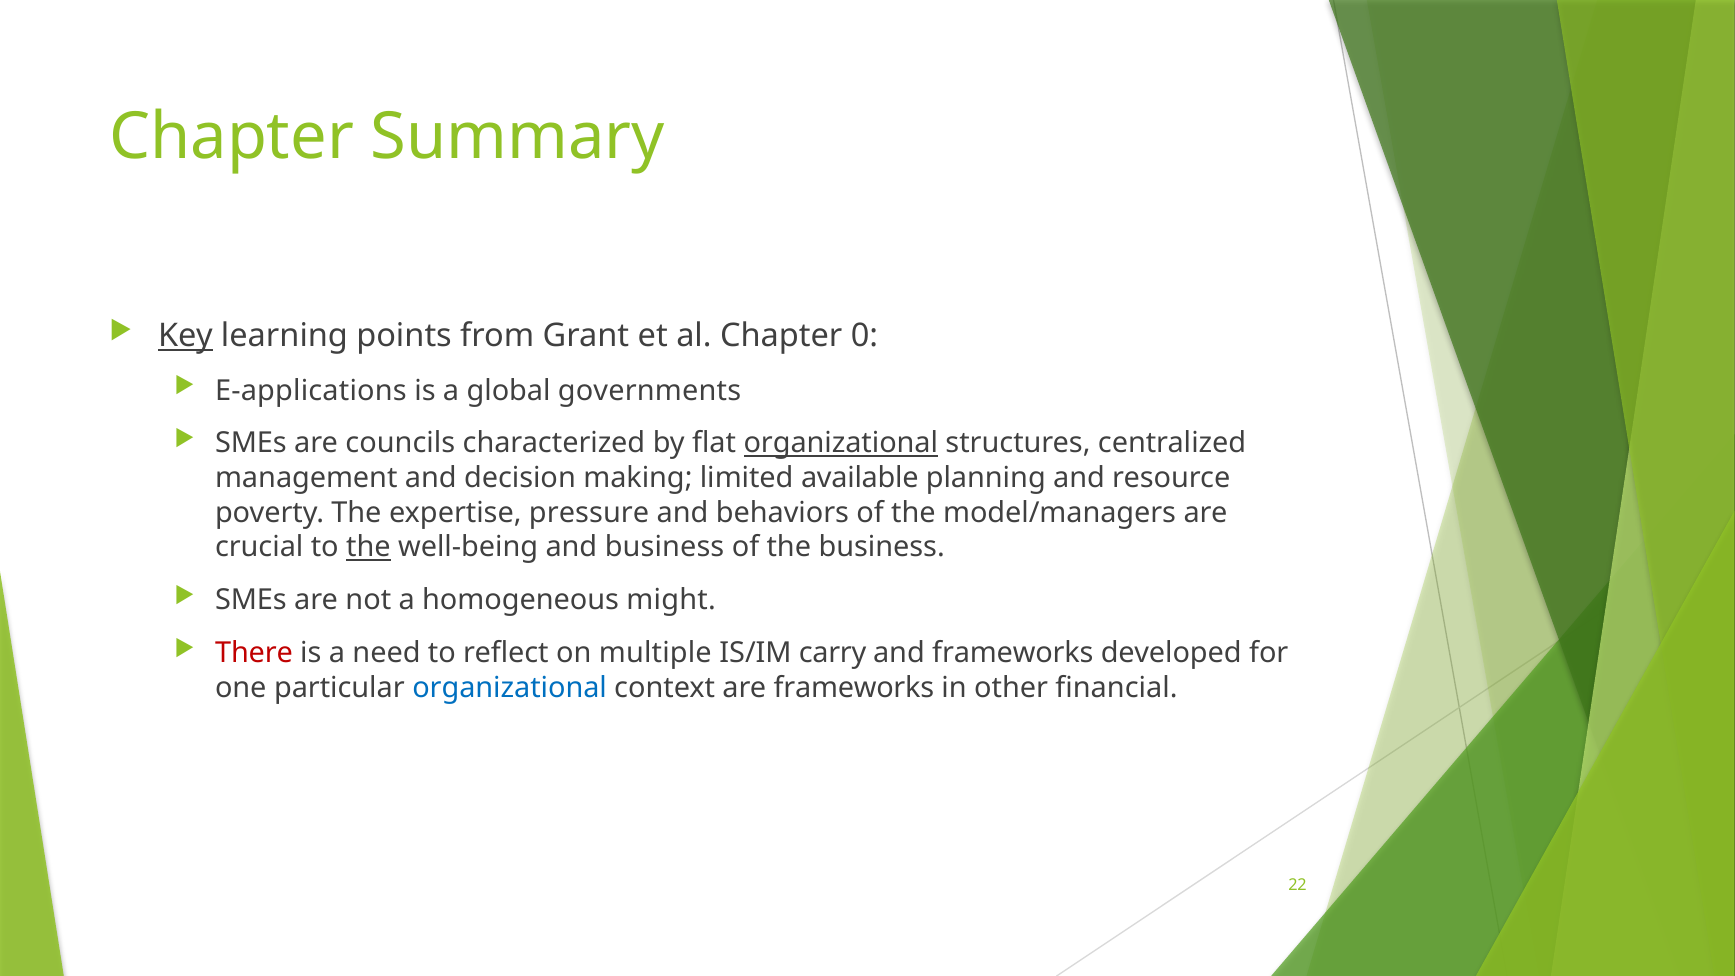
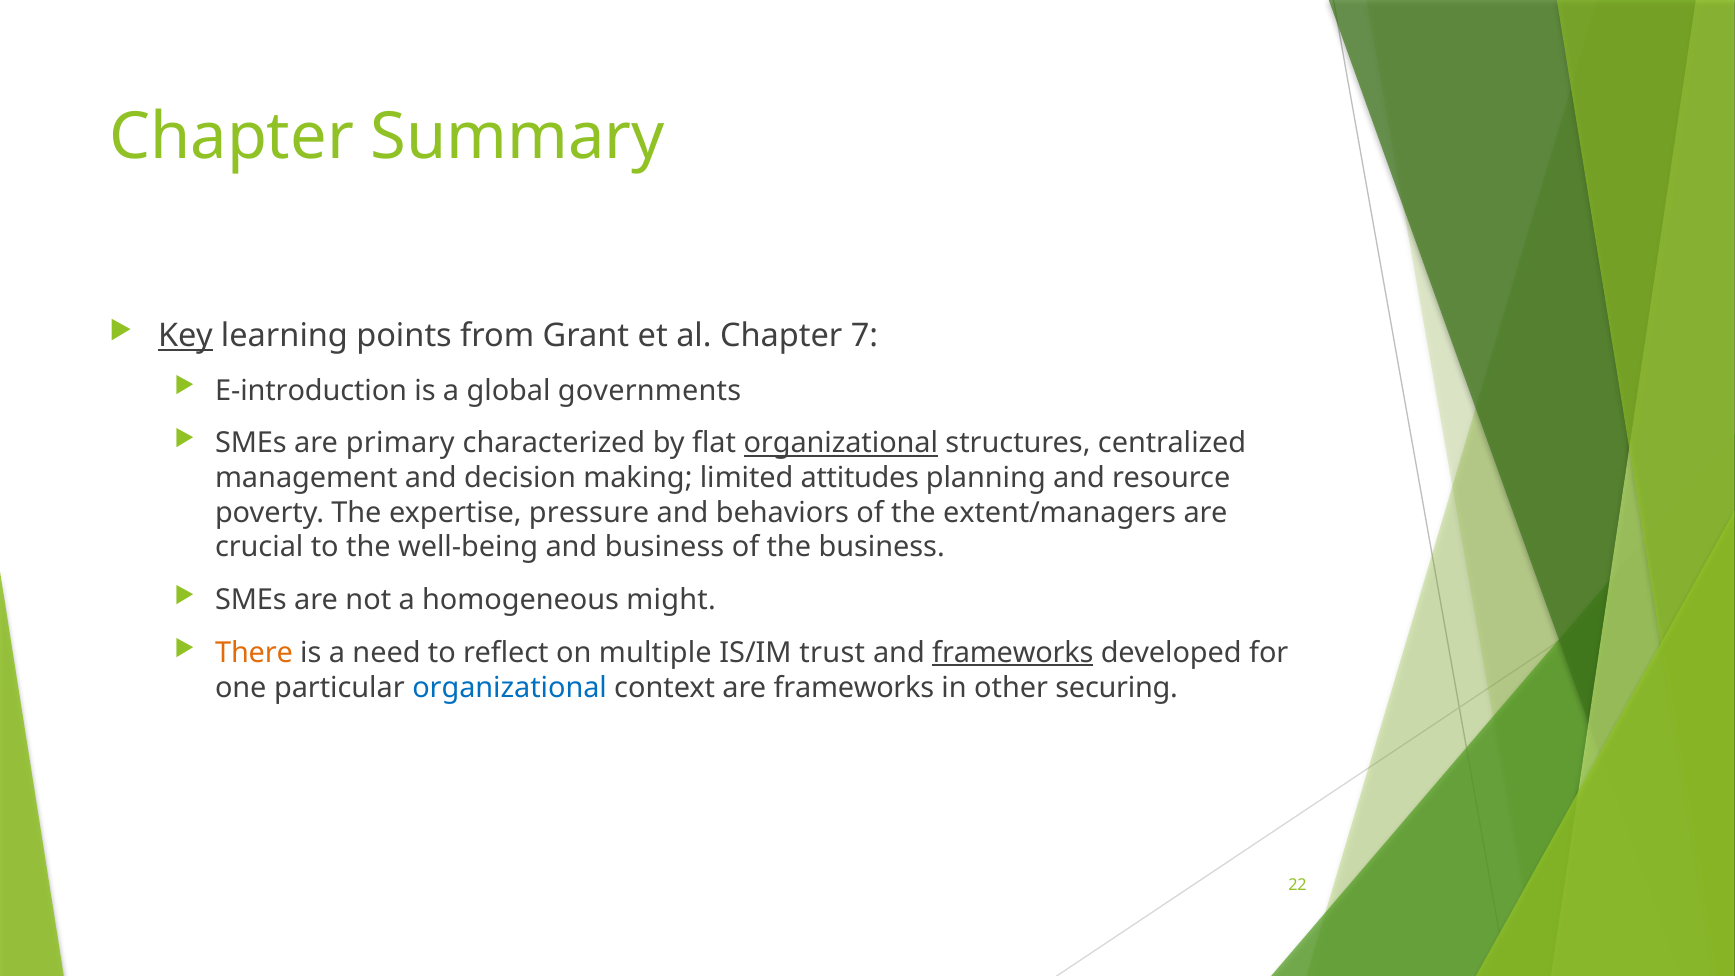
0: 0 -> 7
E-applications: E-applications -> E-introduction
councils: councils -> primary
available: available -> attitudes
model/managers: model/managers -> extent/managers
the at (368, 547) underline: present -> none
There colour: red -> orange
carry: carry -> trust
frameworks at (1013, 653) underline: none -> present
financial: financial -> securing
